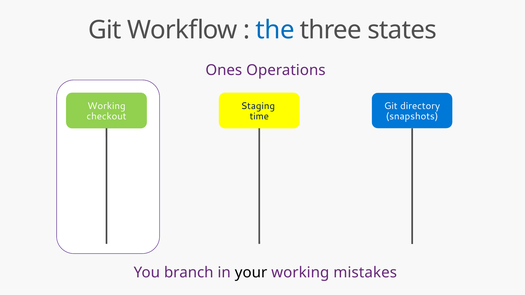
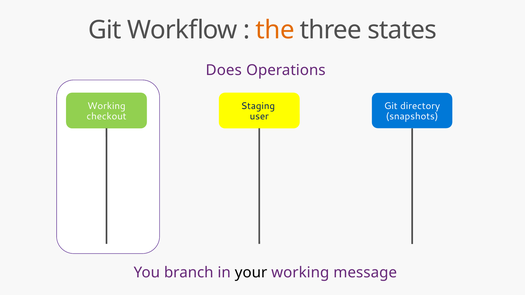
the colour: blue -> orange
Ones: Ones -> Does
time: time -> user
mistakes: mistakes -> message
